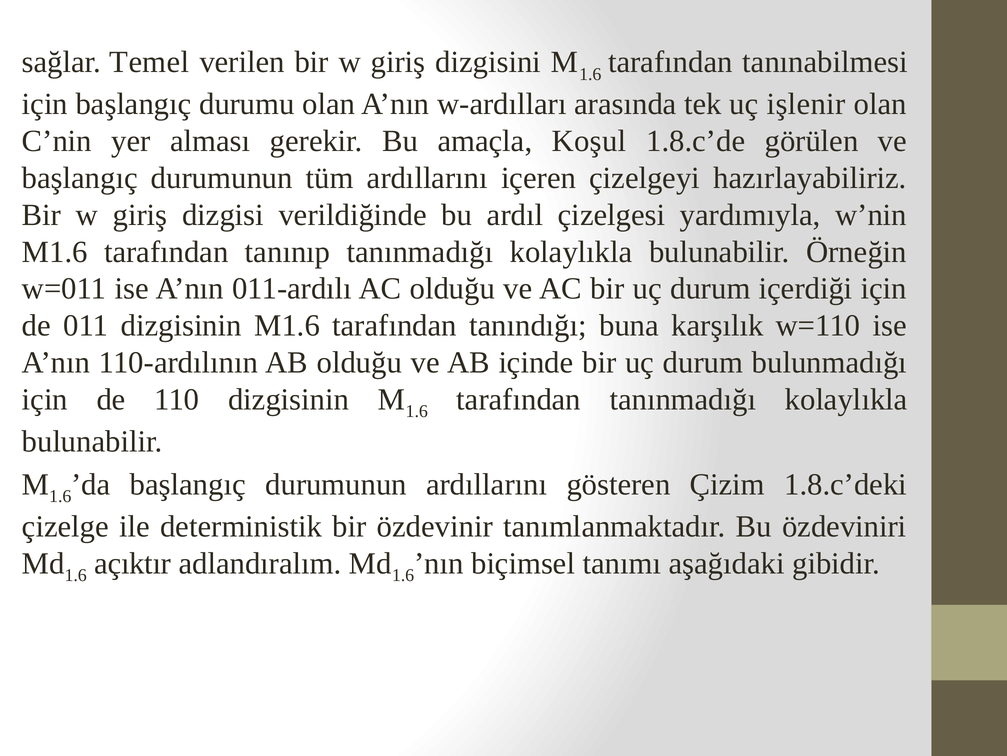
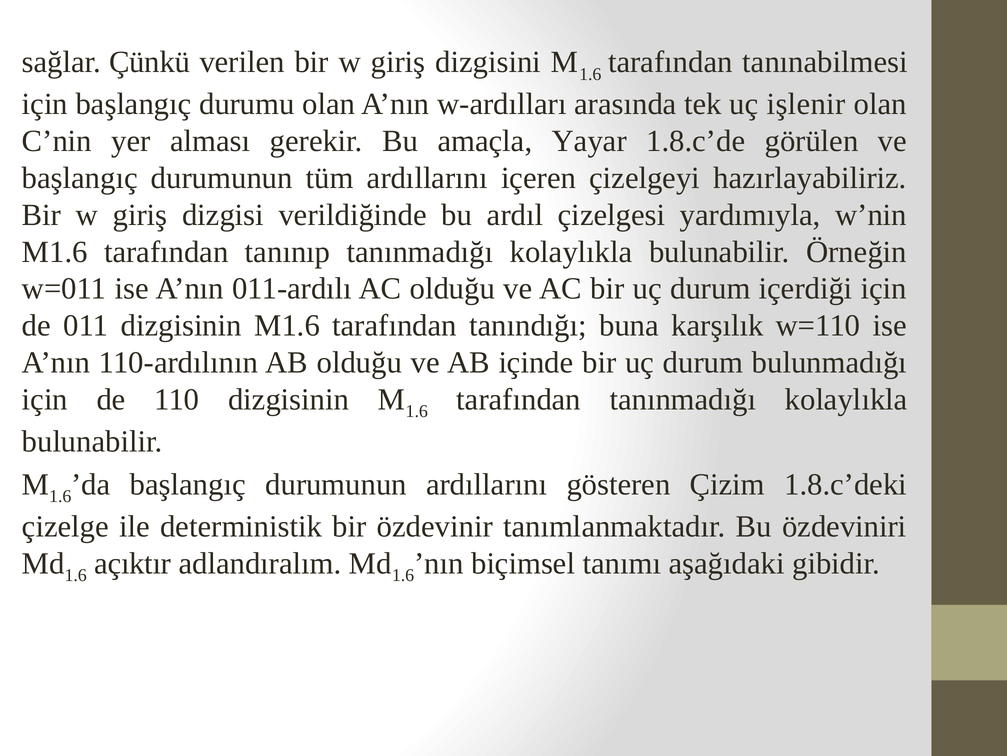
Temel: Temel -> Çünkü
Koşul: Koşul -> Yayar
